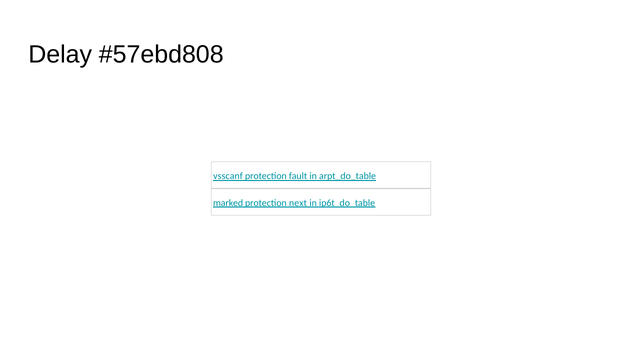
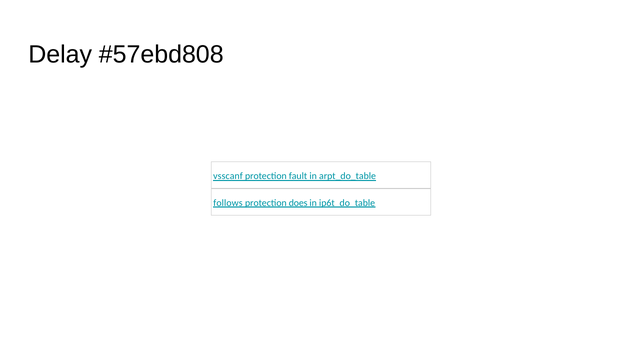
marked: marked -> follows
next: next -> does
